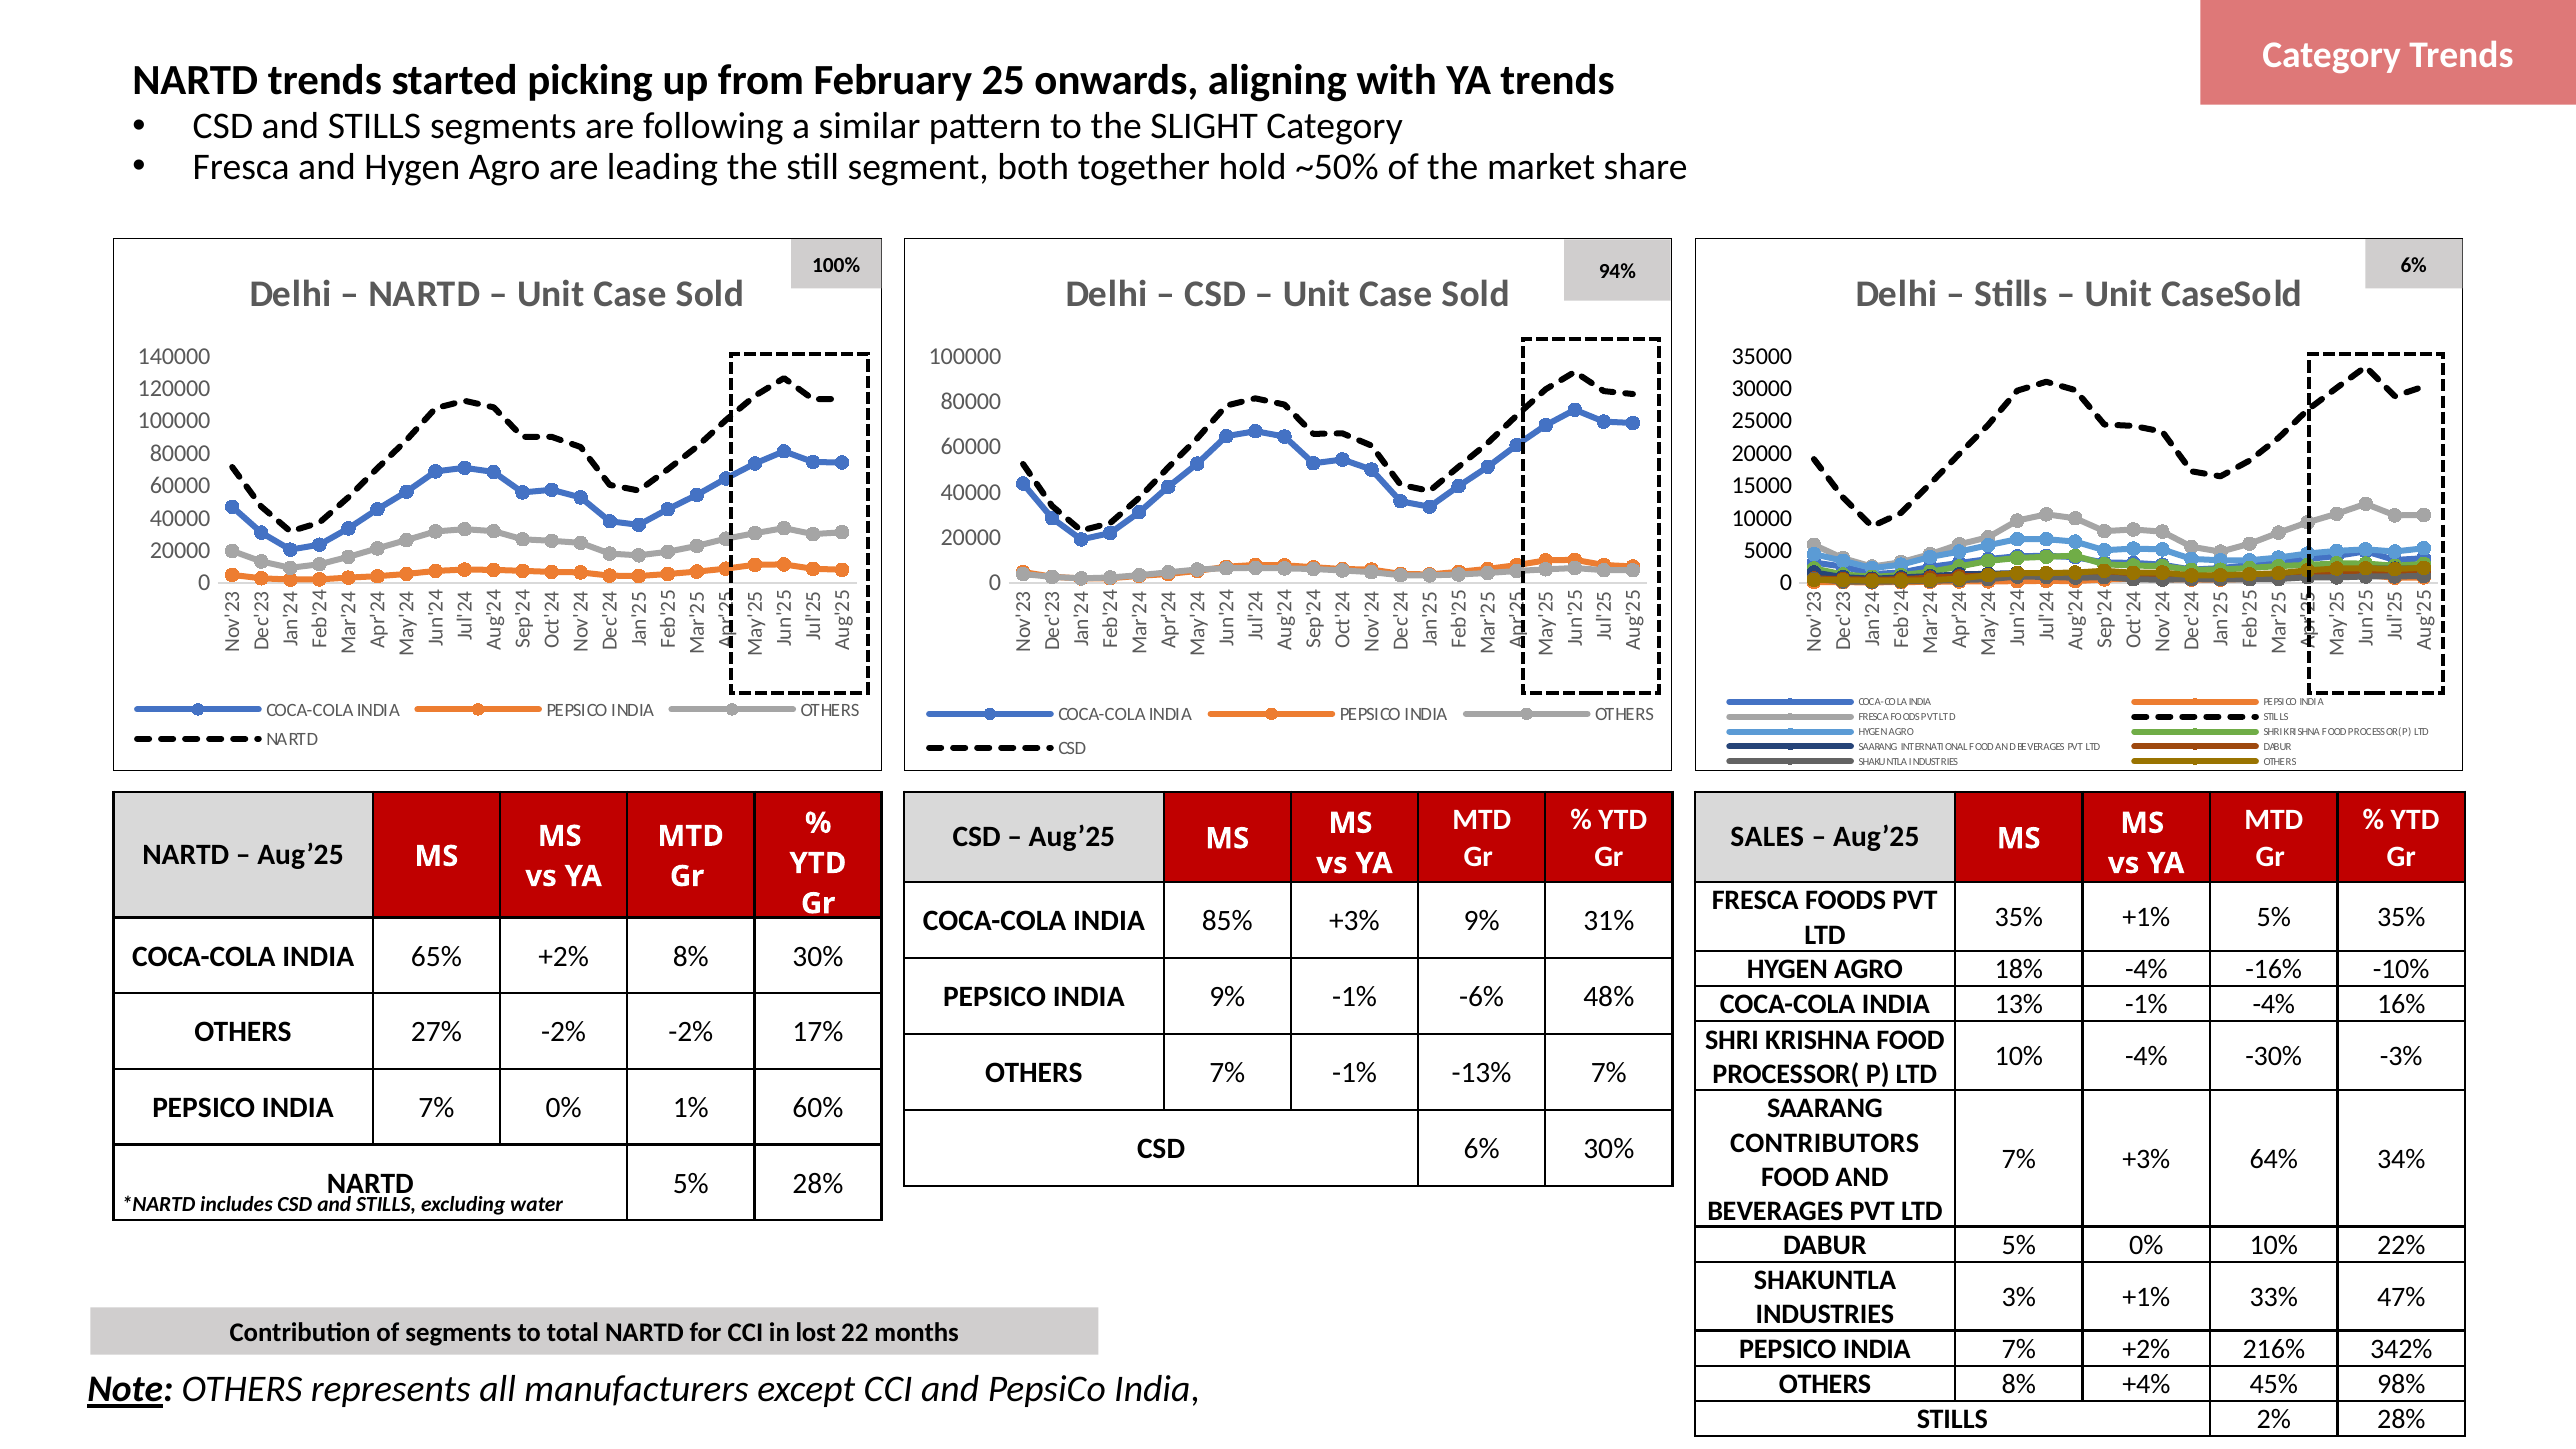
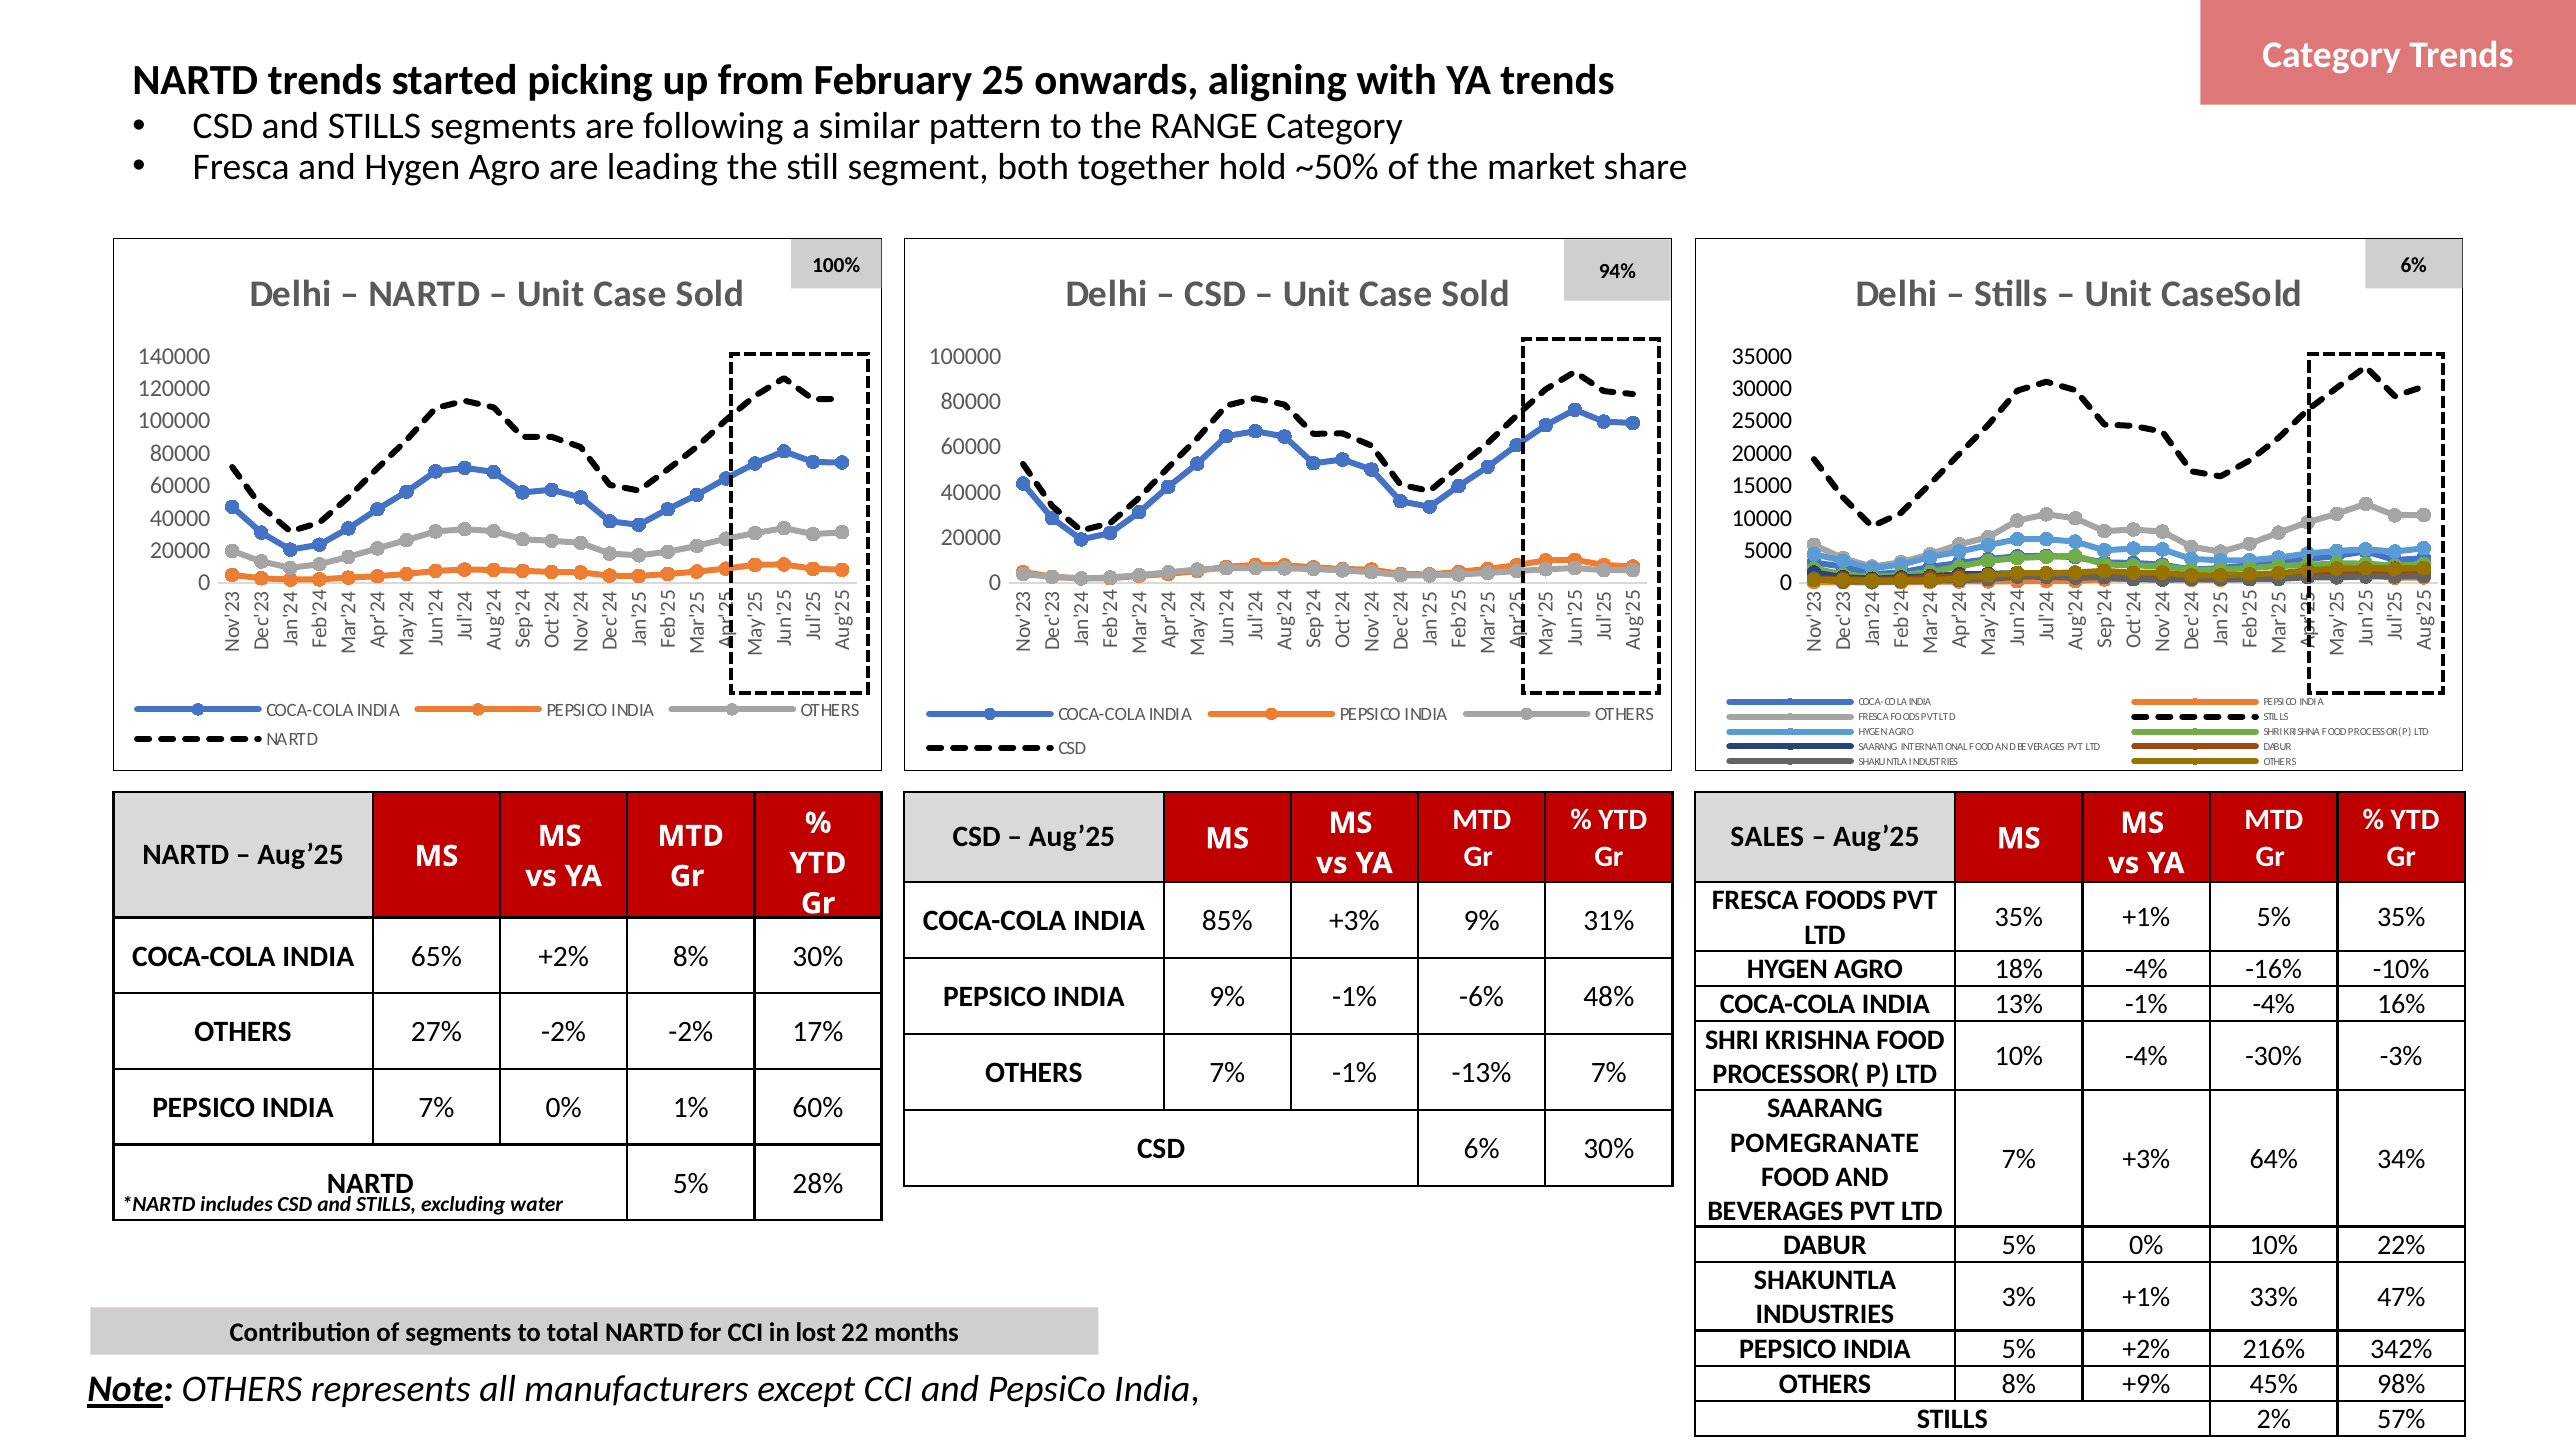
SLIGHT: SLIGHT -> RANGE
CONTRIBUTORS: CONTRIBUTORS -> POMEGRANATE
7% at (2019, 1349): 7% -> 5%
+4%: +4% -> +9%
2% 28%: 28% -> 57%
